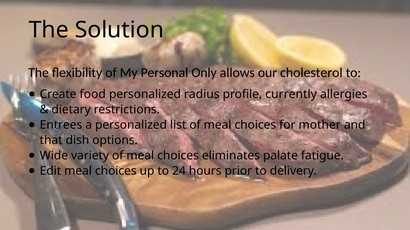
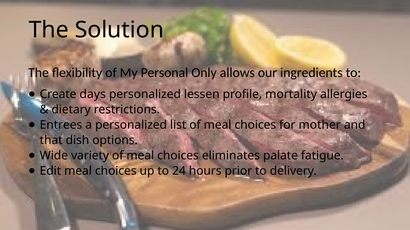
cholesterol: cholesterol -> ingredients
food: food -> days
radius: radius -> lessen
currently: currently -> mortality
